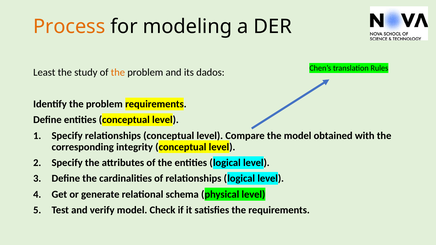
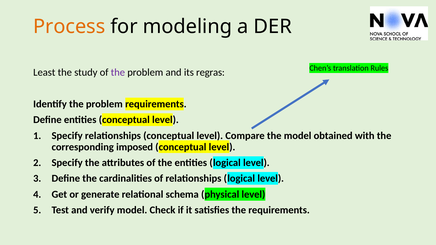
the at (118, 72) colour: orange -> purple
dados: dados -> regras
integrity: integrity -> imposed
